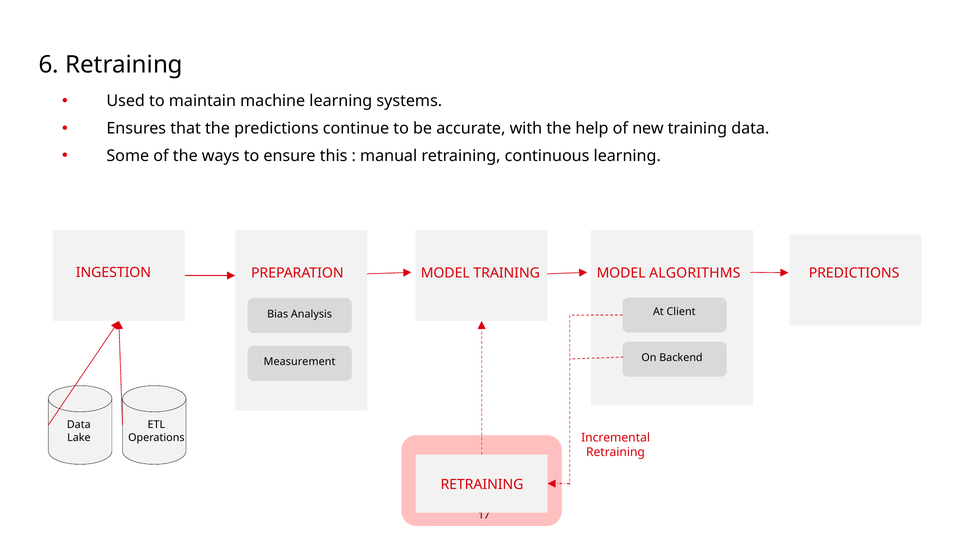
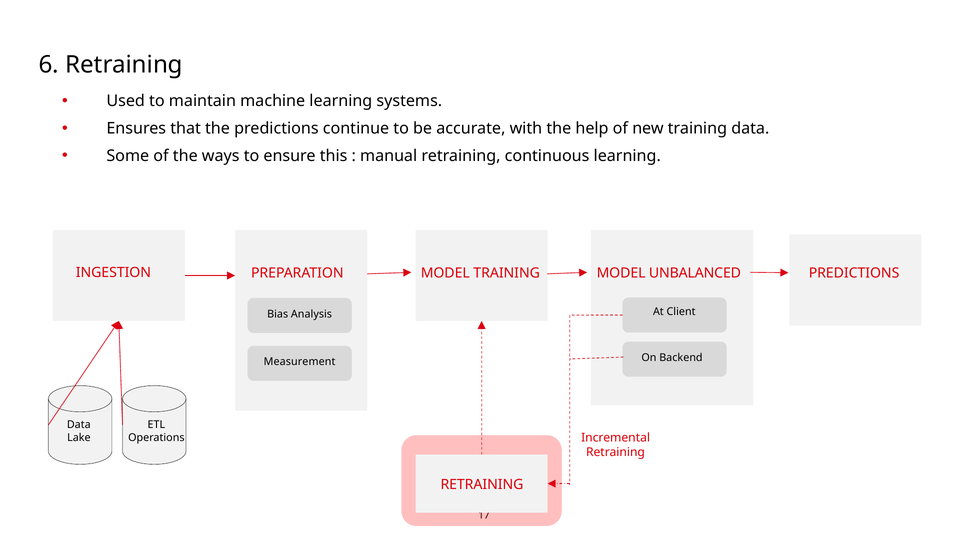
ALGORITHMS: ALGORITHMS -> UNBALANCED
